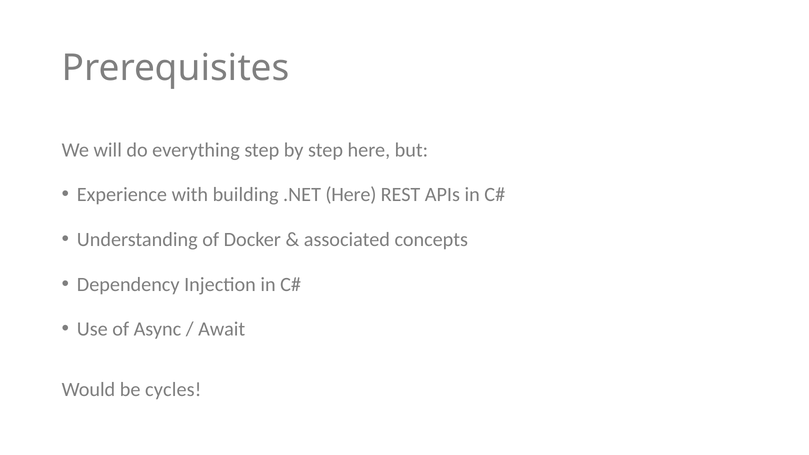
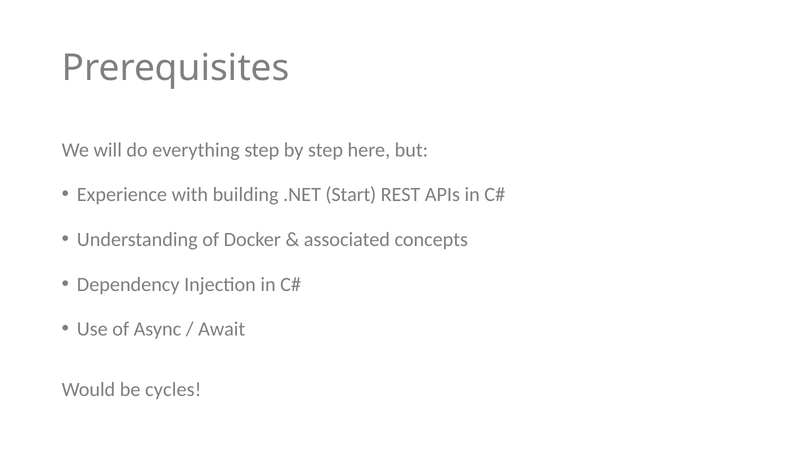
.NET Here: Here -> Start
